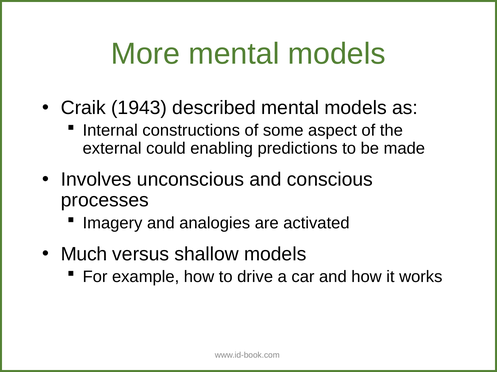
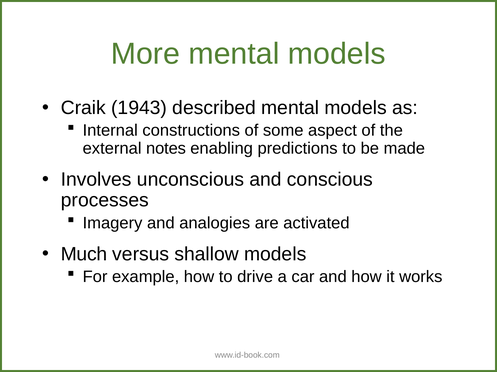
could: could -> notes
